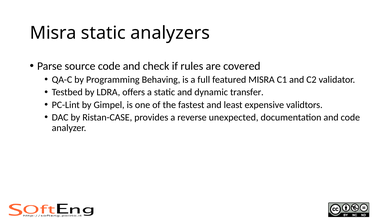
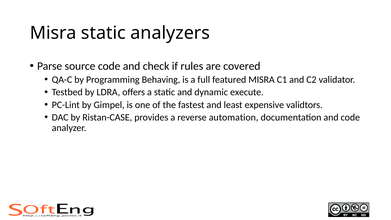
transfer: transfer -> execute
unexpected: unexpected -> automation
